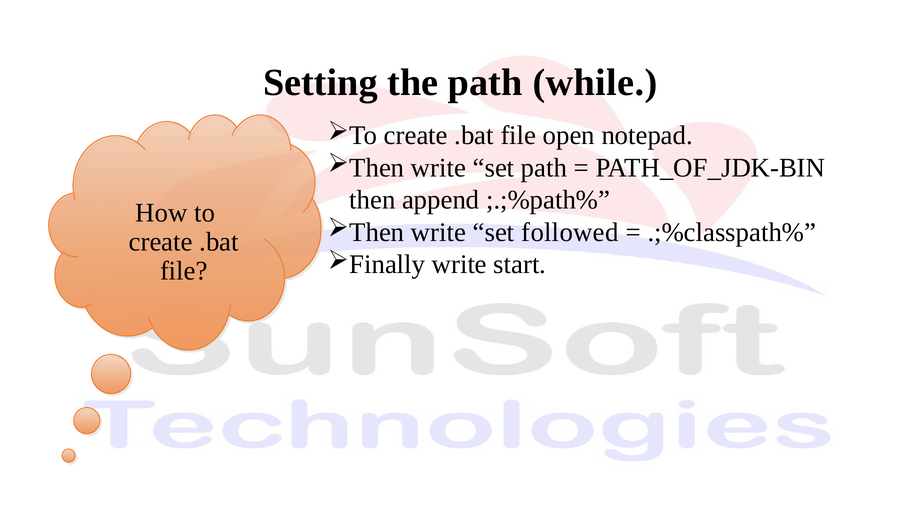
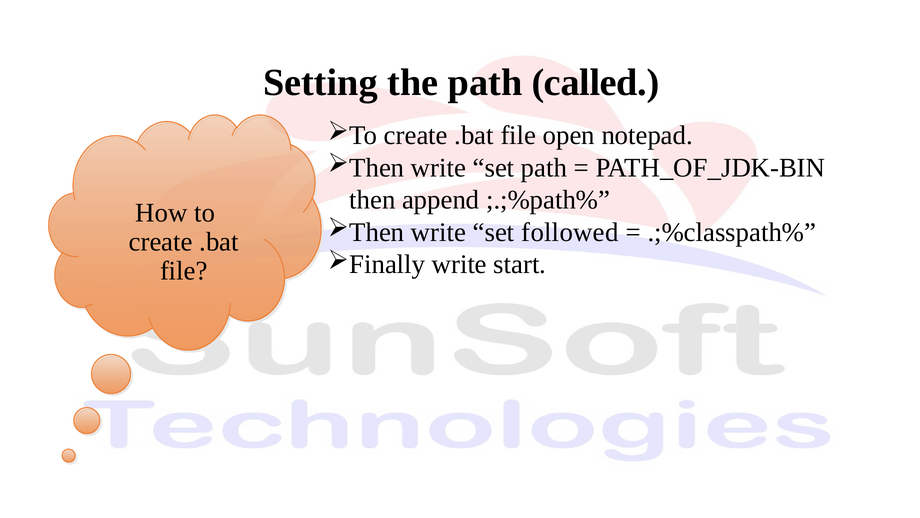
while: while -> called
